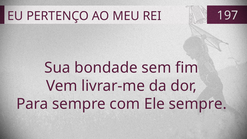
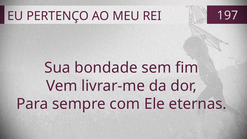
Ele sempre: sempre -> eternas
